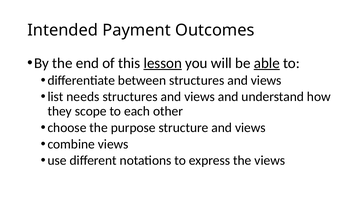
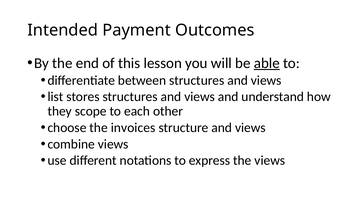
lesson underline: present -> none
needs: needs -> stores
purpose: purpose -> invoices
